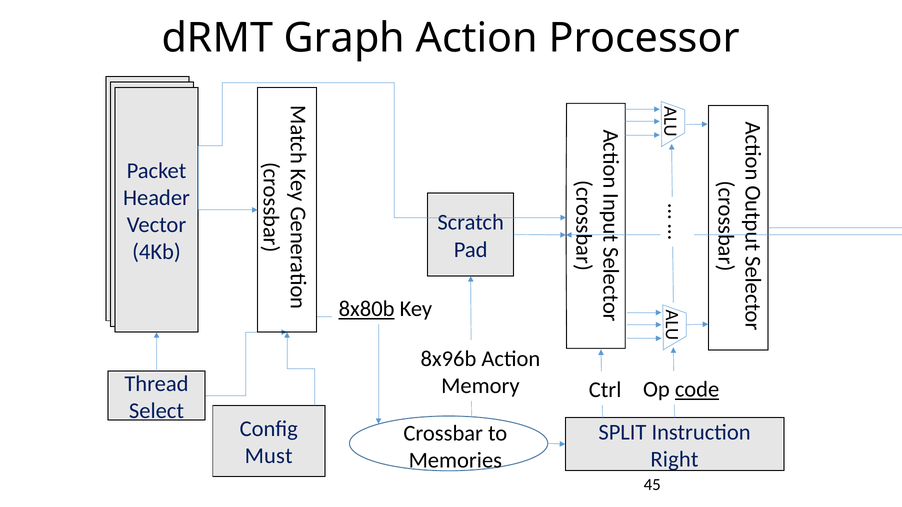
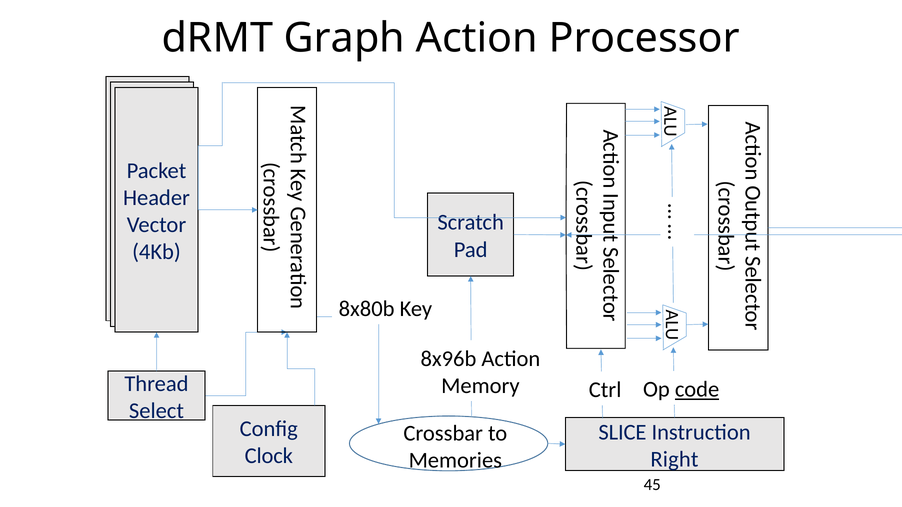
8x80b underline: present -> none
SPLIT: SPLIT -> SLICE
Must: Must -> Clock
